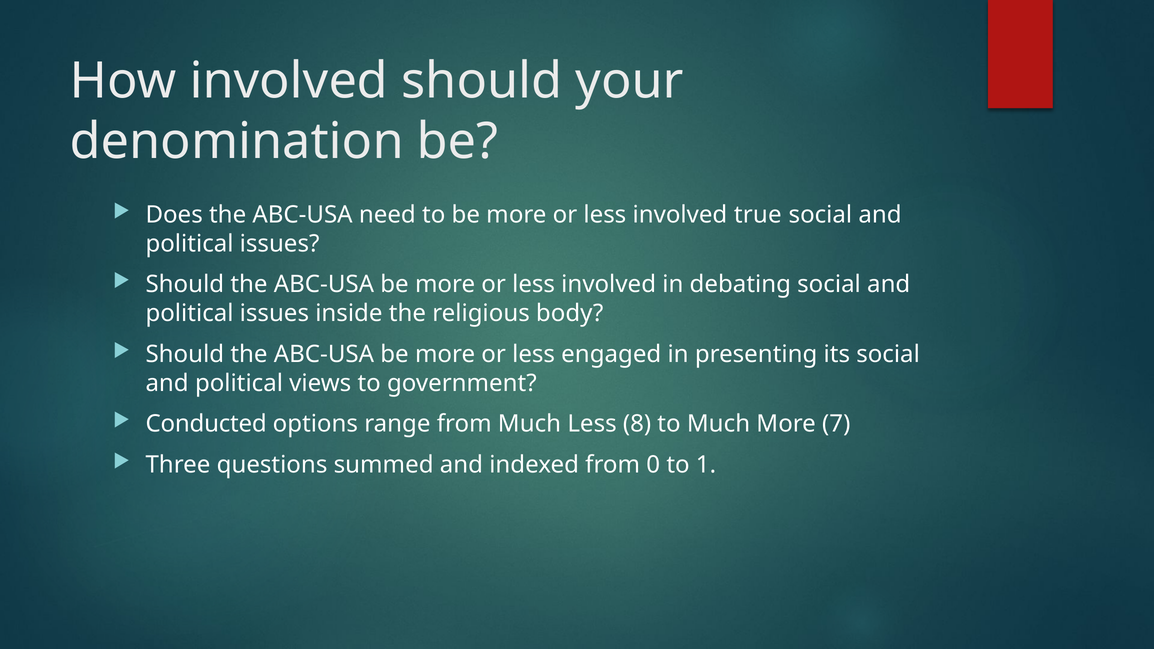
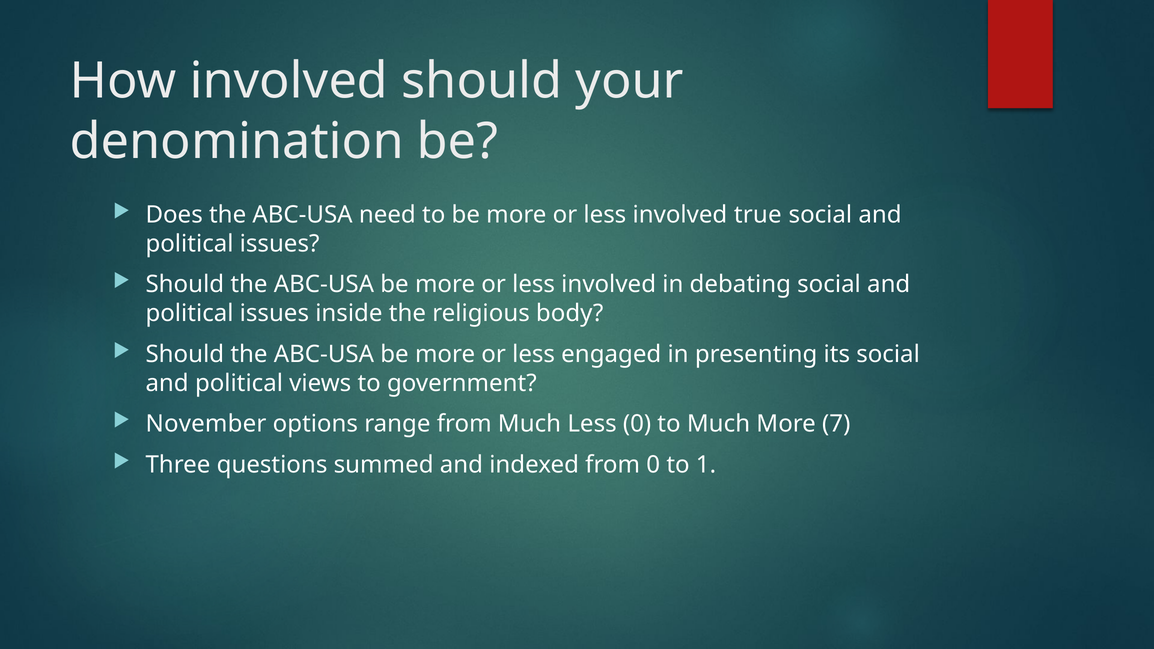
Conducted: Conducted -> November
Less 8: 8 -> 0
